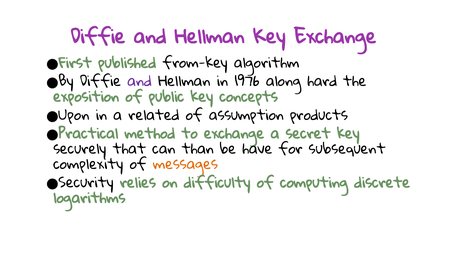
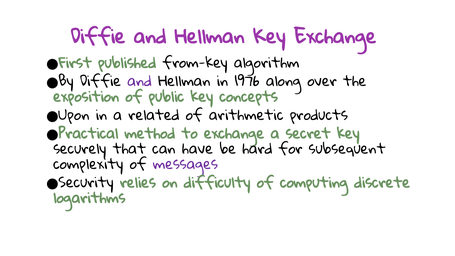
hard: hard -> over
assumption: assumption -> arithmetic
than: than -> have
have: have -> hard
messages colour: orange -> purple
